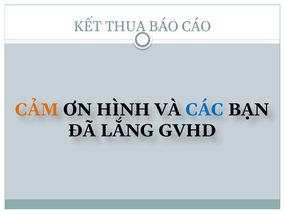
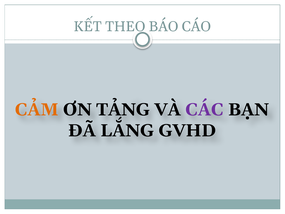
THUA: THUA -> THEO
HÌNH: HÌNH -> TẢNG
CÁC colour: blue -> purple
